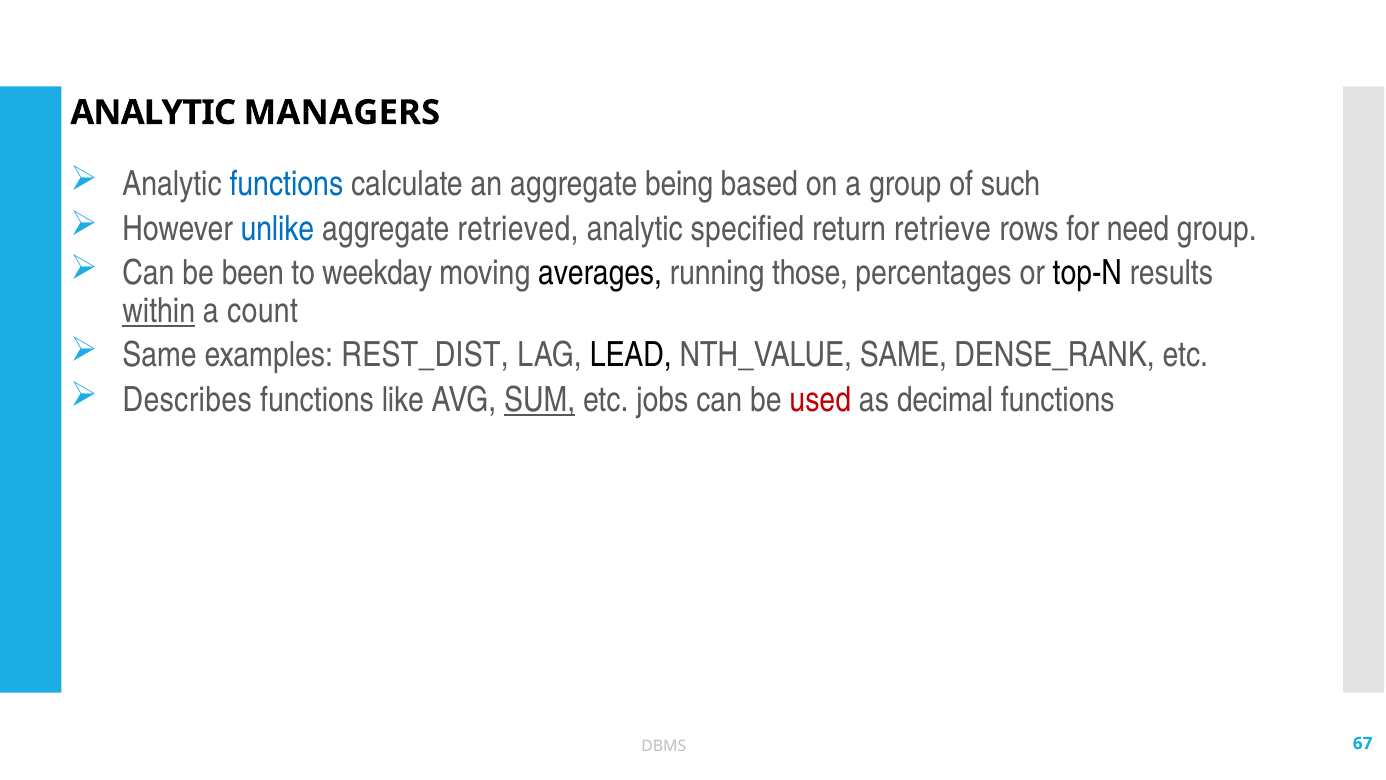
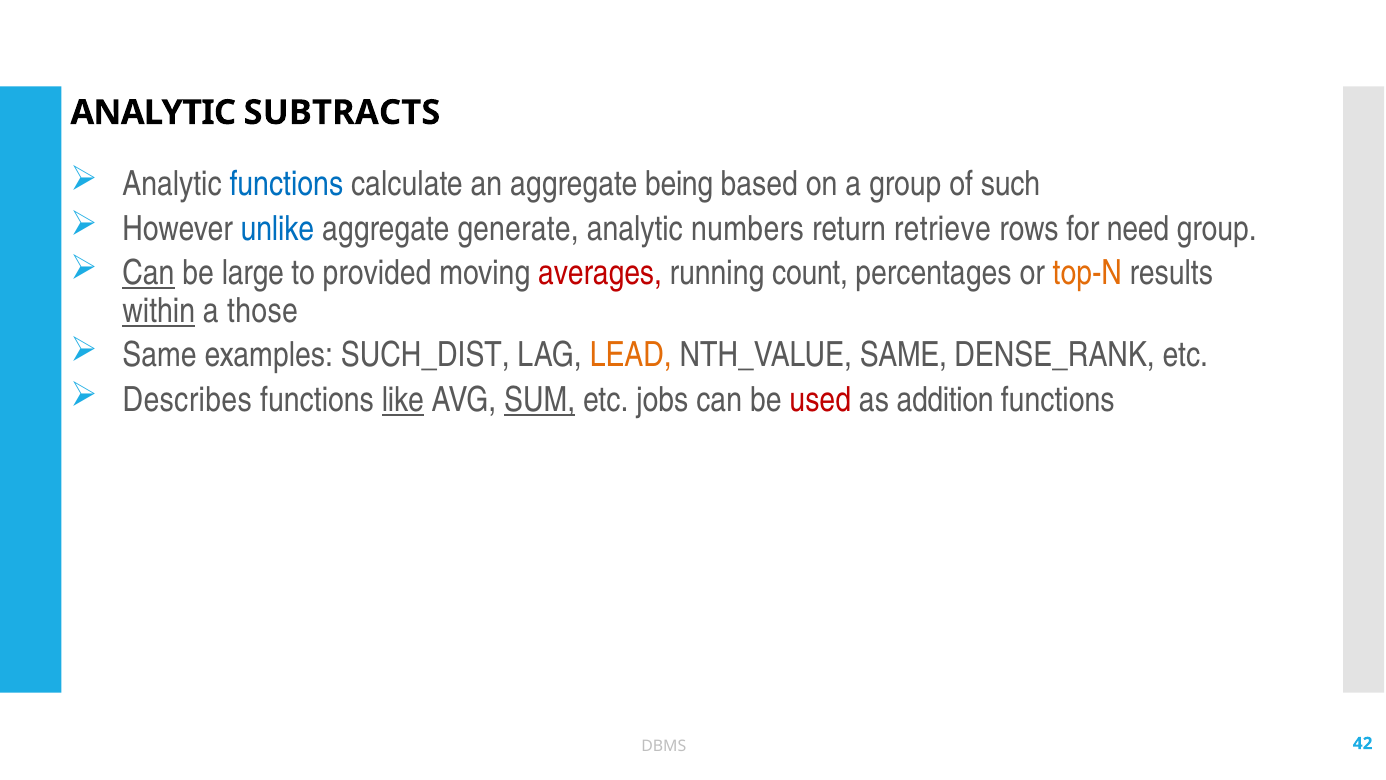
MANAGERS: MANAGERS -> SUBTRACTS
retrieved: retrieved -> generate
specified: specified -> numbers
Can at (148, 273) underline: none -> present
been: been -> large
weekday: weekday -> provided
averages colour: black -> red
those: those -> count
top-N colour: black -> orange
count: count -> those
REST_DIST: REST_DIST -> SUCH_DIST
LEAD colour: black -> orange
like underline: none -> present
decimal: decimal -> addition
67: 67 -> 42
